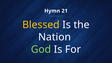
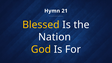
God colour: light green -> yellow
